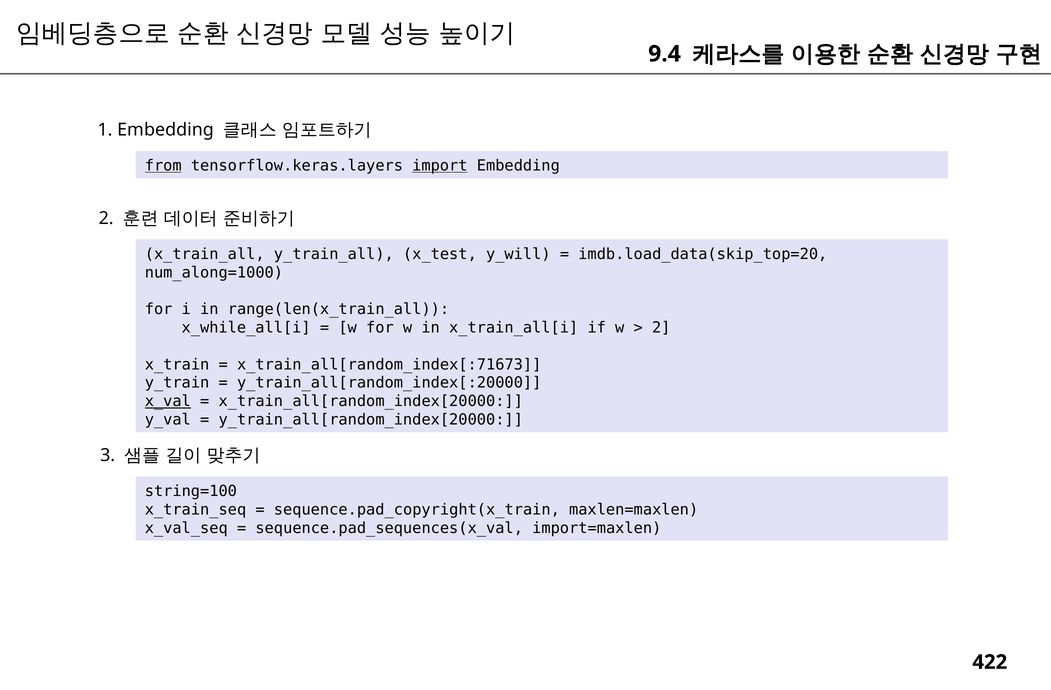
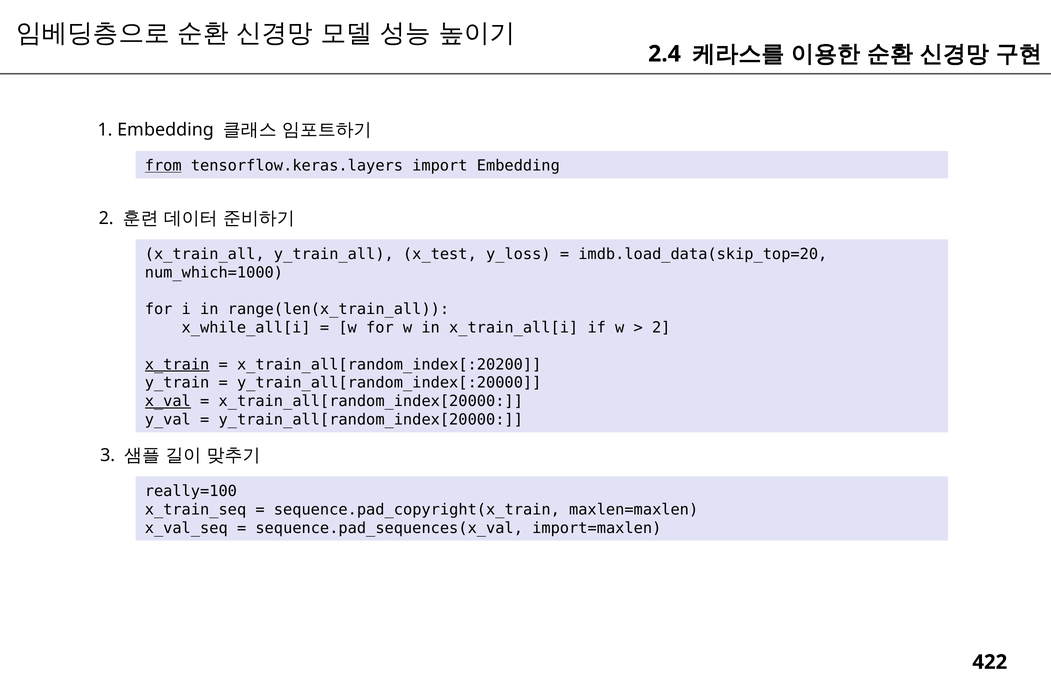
9.4: 9.4 -> 2.4
import underline: present -> none
y_will: y_will -> y_loss
num_along=1000: num_along=1000 -> num_which=1000
x_train underline: none -> present
x_train_all[random_index[:71673: x_train_all[random_index[:71673 -> x_train_all[random_index[:20200
string=100: string=100 -> really=100
